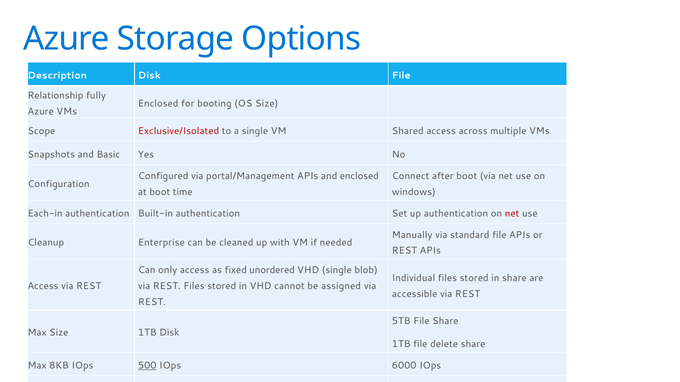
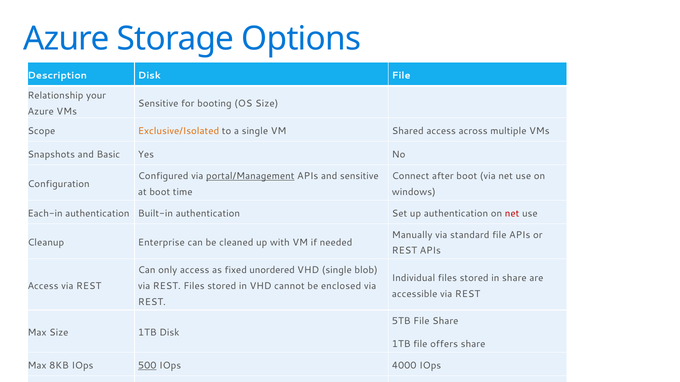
fully: fully -> your
Enclosed at (158, 104): Enclosed -> Sensitive
Exclusive/Isolated colour: red -> orange
portal/Management underline: none -> present
and enclosed: enclosed -> sensitive
assigned: assigned -> enclosed
delete: delete -> offers
6000: 6000 -> 4000
